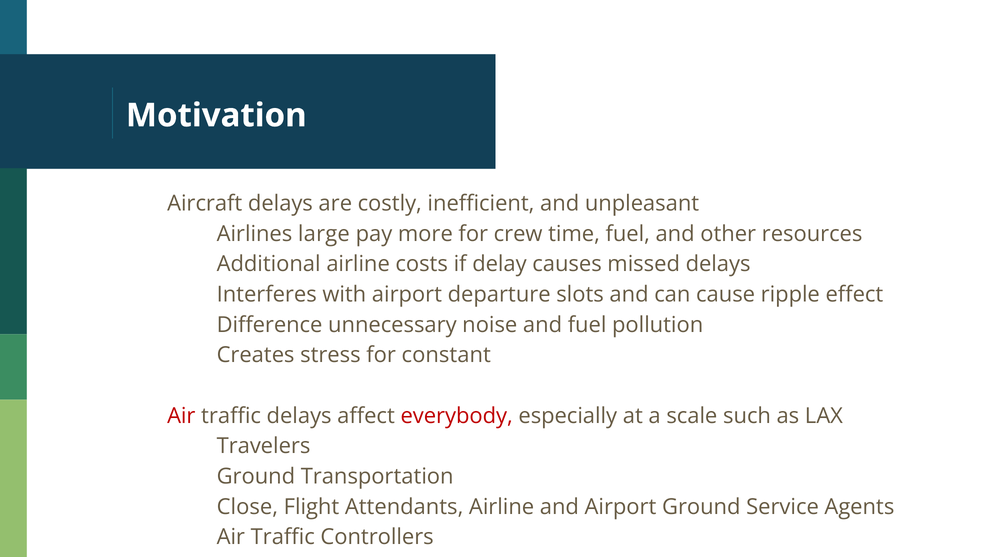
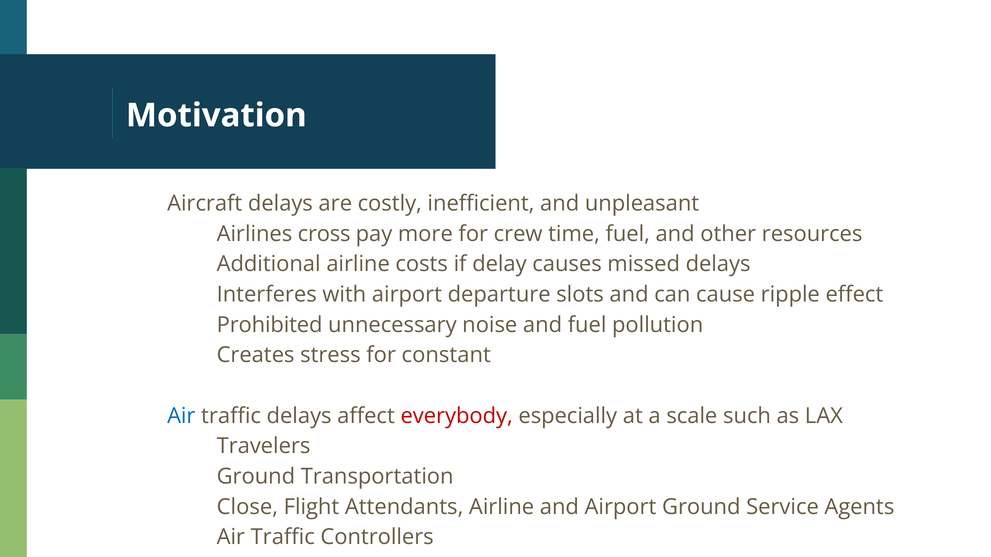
large: large -> cross
Difference: Difference -> Prohibited
Air at (181, 416) colour: red -> blue
